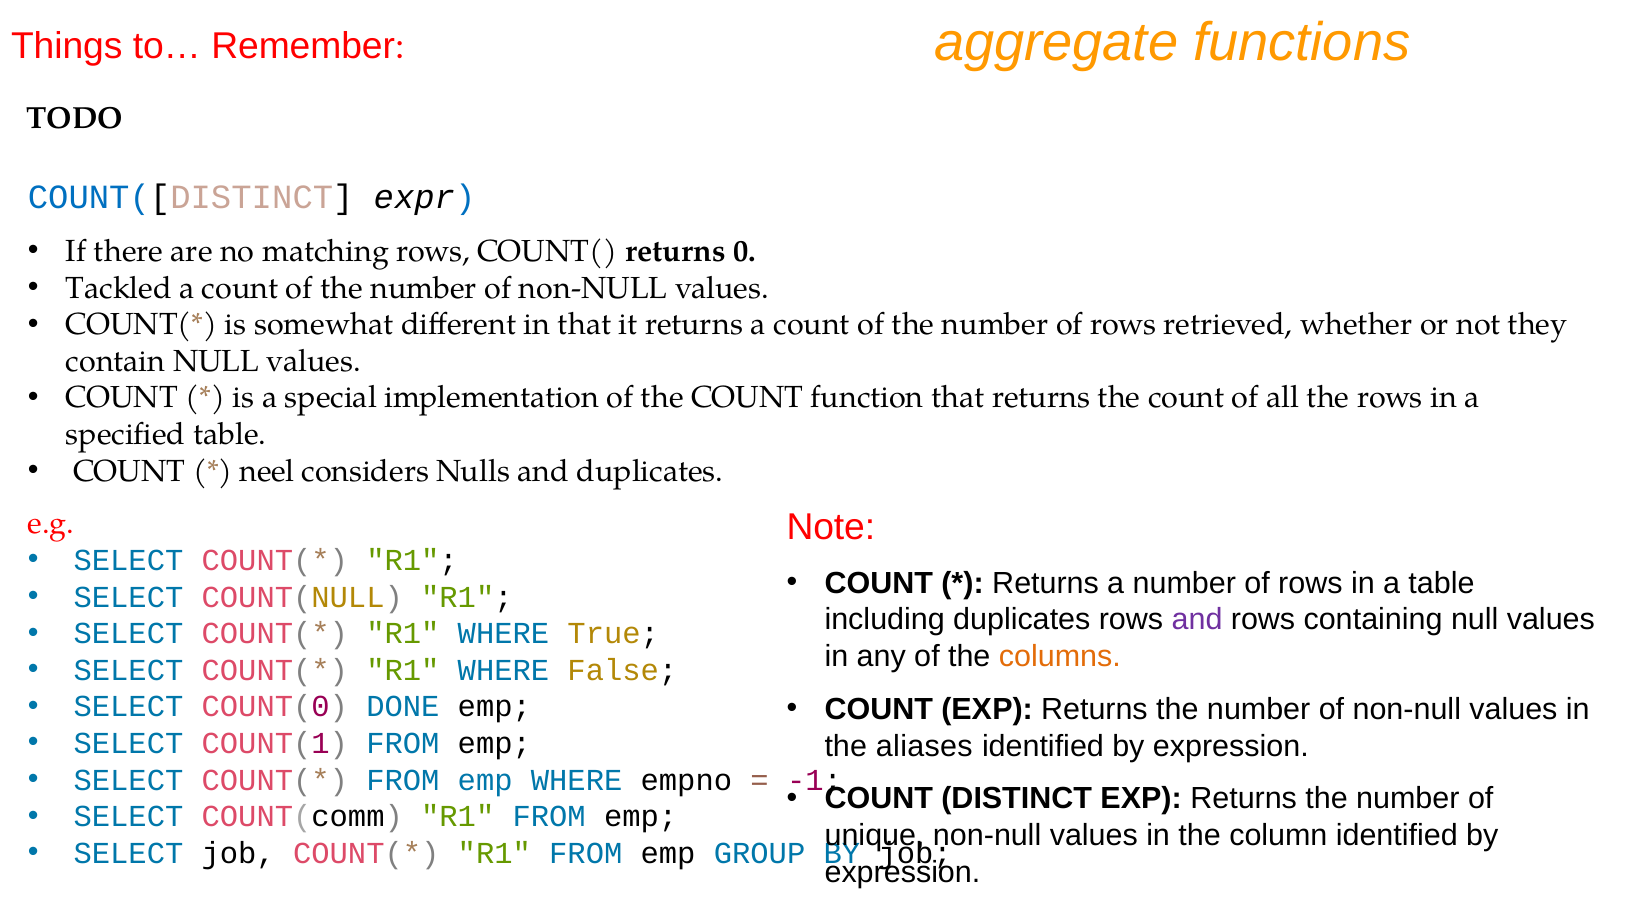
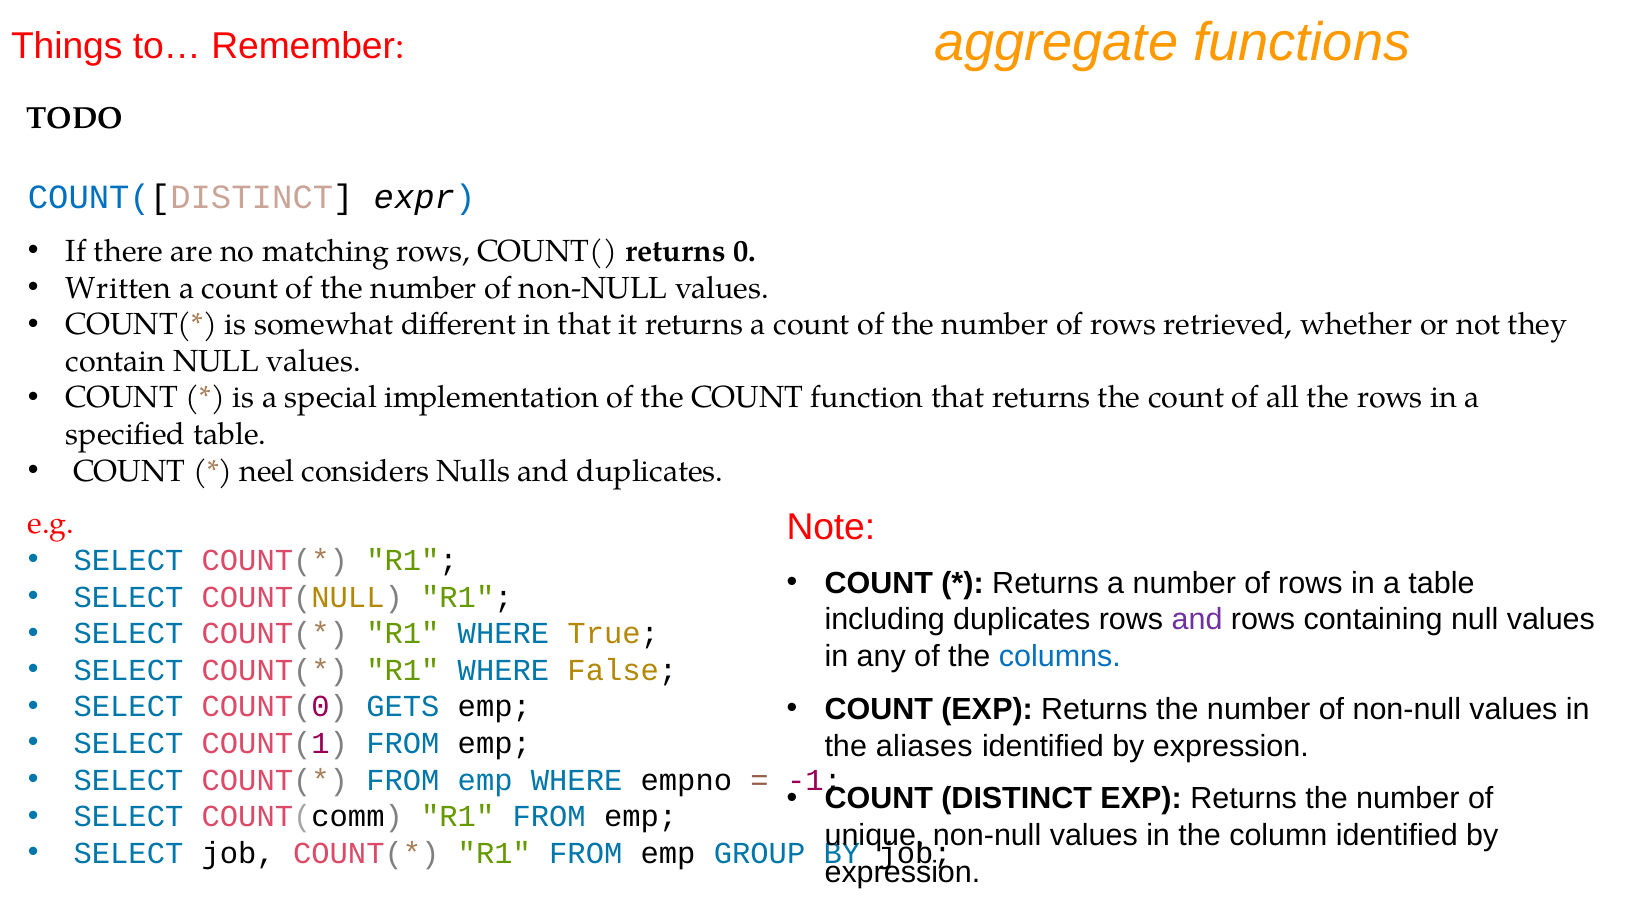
Tackled: Tackled -> Written
columns colour: orange -> blue
DONE: DONE -> GETS
